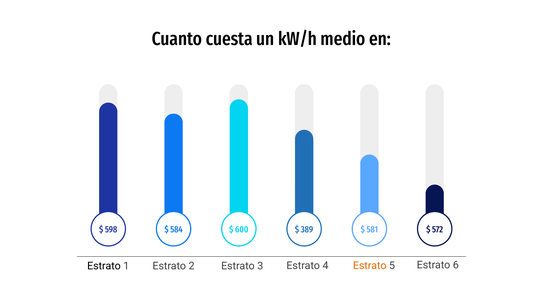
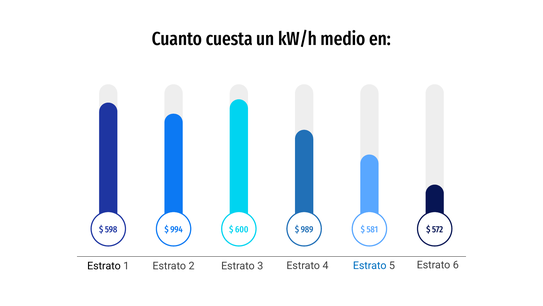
584: 584 -> 994
389: 389 -> 989
Estrato at (370, 265) colour: orange -> blue
